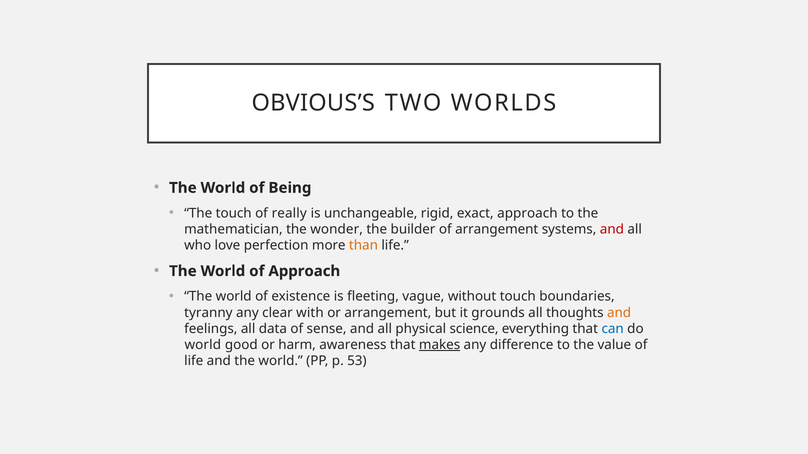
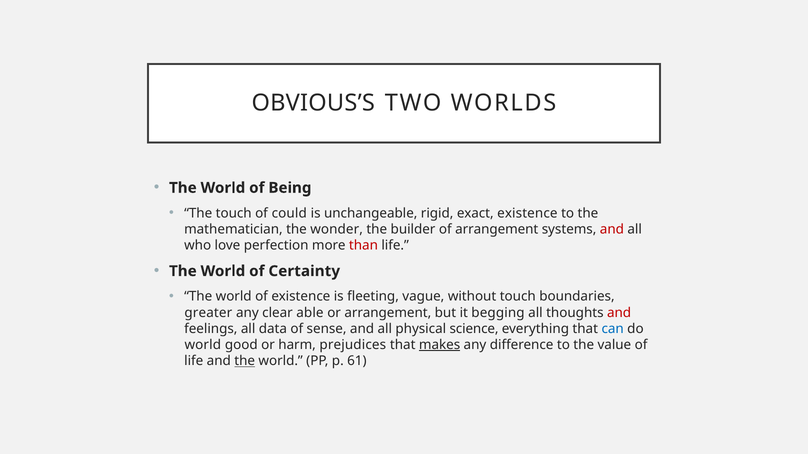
really: really -> could
exact approach: approach -> existence
than colour: orange -> red
of Approach: Approach -> Certainty
tyranny: tyranny -> greater
with: with -> able
grounds: grounds -> begging
and at (619, 313) colour: orange -> red
awareness: awareness -> prejudices
the at (245, 361) underline: none -> present
53: 53 -> 61
